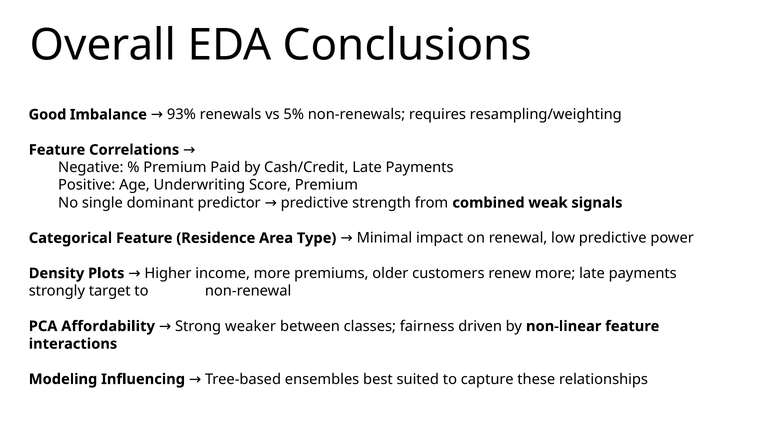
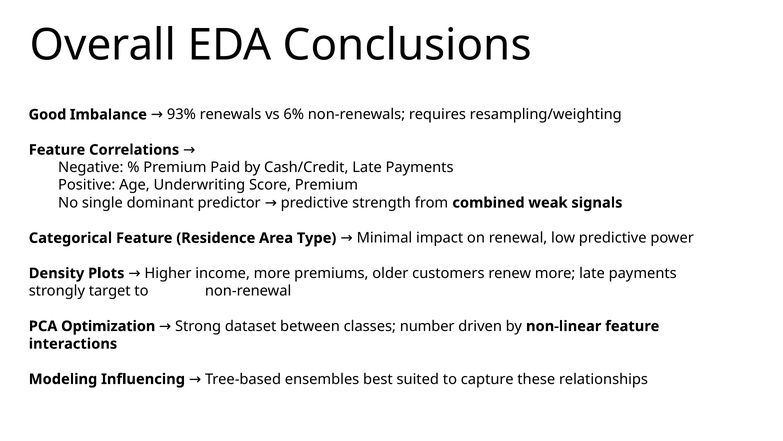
5%: 5% -> 6%
Affordability: Affordability -> Optimization
weaker: weaker -> dataset
fairness: fairness -> number
